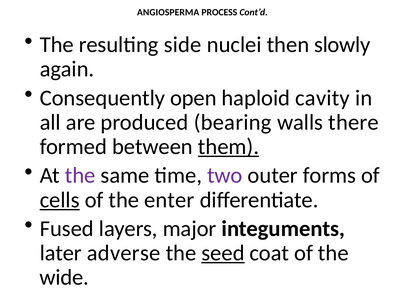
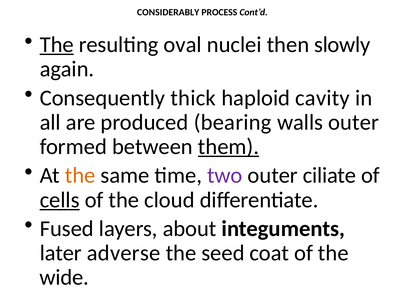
ANGIOSPERMA: ANGIOSPERMA -> CONSIDERABLY
The at (57, 45) underline: none -> present
side: side -> oval
open: open -> thick
walls there: there -> outer
the at (80, 176) colour: purple -> orange
forms: forms -> ciliate
enter: enter -> cloud
major: major -> about
seed underline: present -> none
